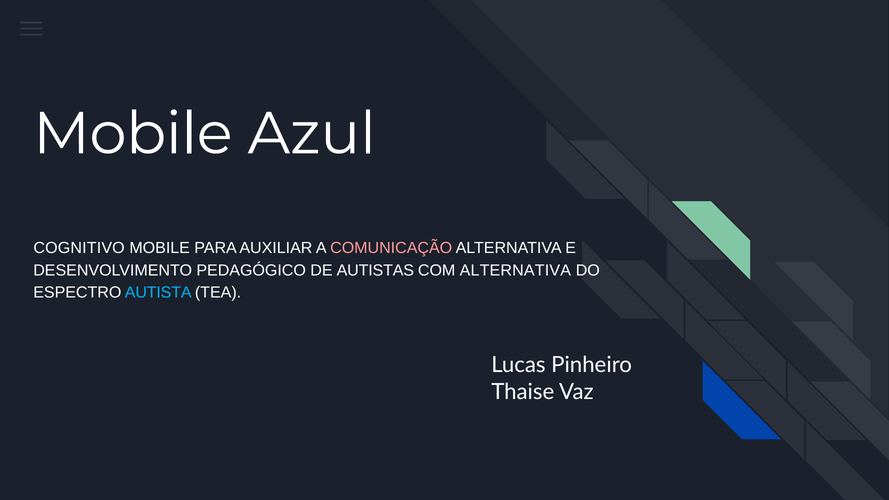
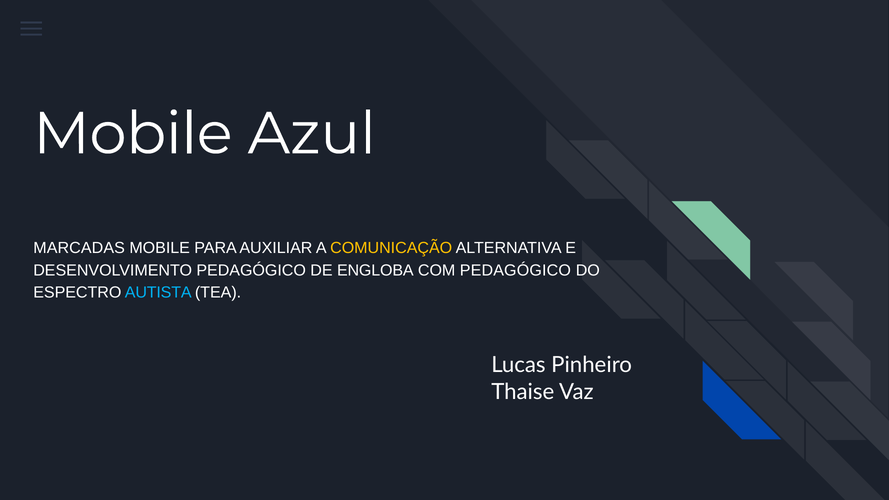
COGNITIVO: COGNITIVO -> MARCADAS
COMUNICAÇÃO colour: pink -> yellow
AUTISTAS: AUTISTAS -> ENGLOBA
COM ALTERNATIVA: ALTERNATIVA -> PEDAGÓGICO
